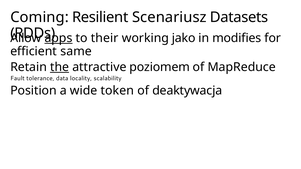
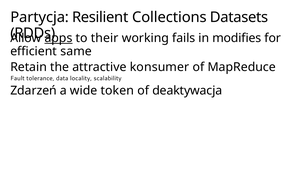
Coming: Coming -> Partycja
Scenariusz: Scenariusz -> Collections
jako: jako -> fails
the underline: present -> none
poziomem: poziomem -> konsumer
Position: Position -> Zdarzeń
